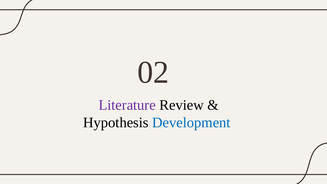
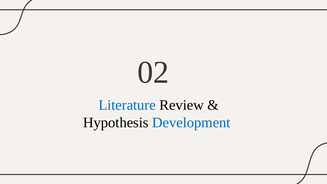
Literature colour: purple -> blue
